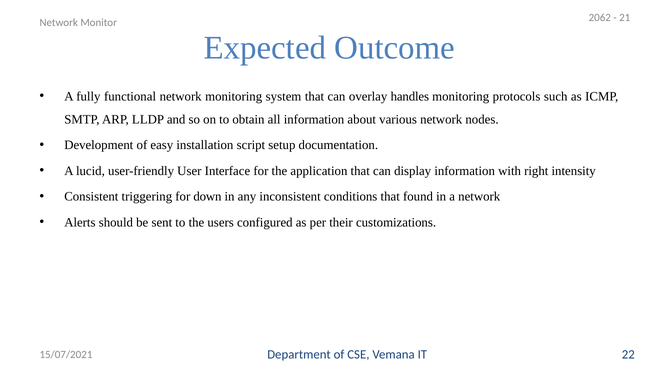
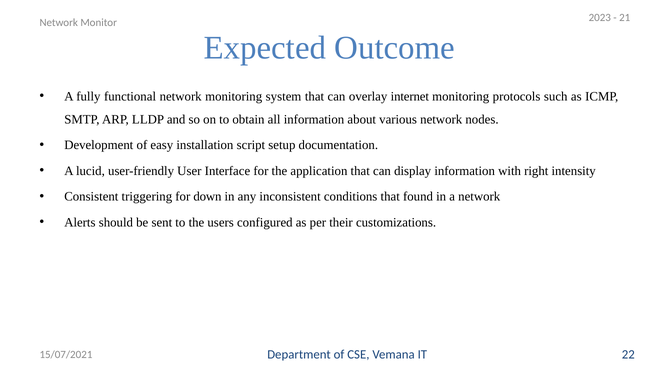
2062: 2062 -> 2023
handles: handles -> internet
